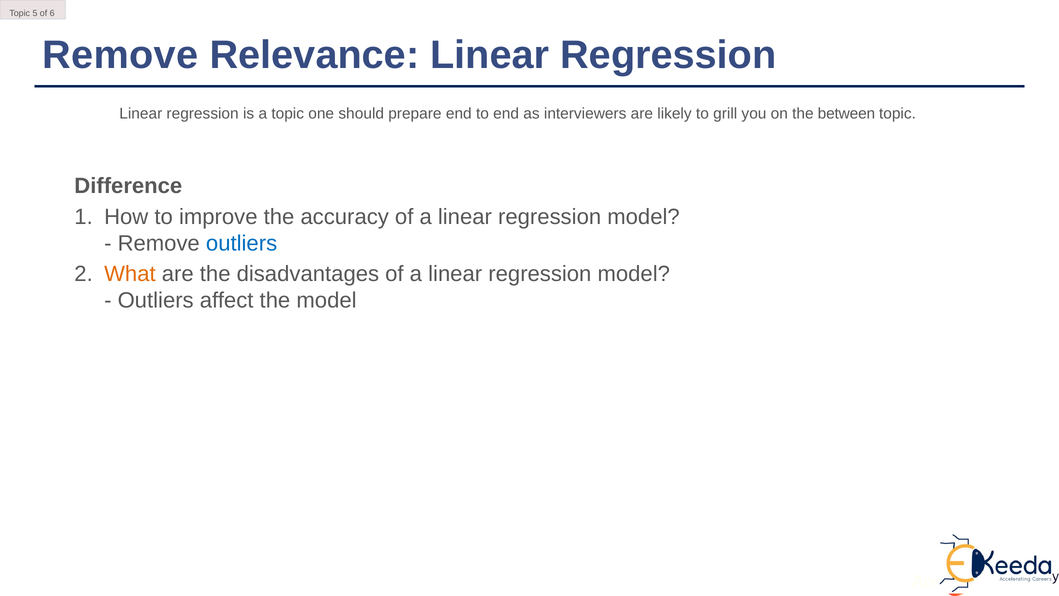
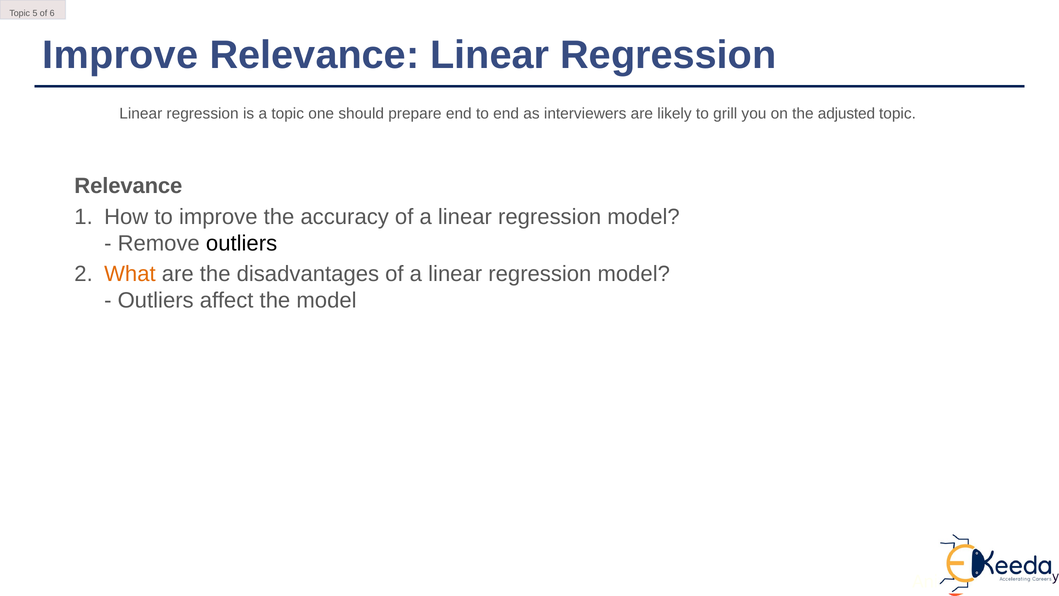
Remove at (120, 55): Remove -> Improve
between: between -> adjusted
Difference at (128, 186): Difference -> Relevance
outliers at (242, 243) colour: blue -> black
